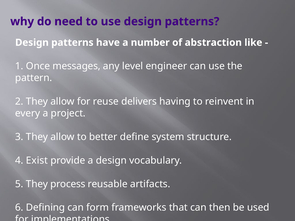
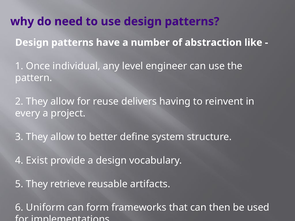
messages: messages -> individual
process: process -> retrieve
Defining: Defining -> Uniform
